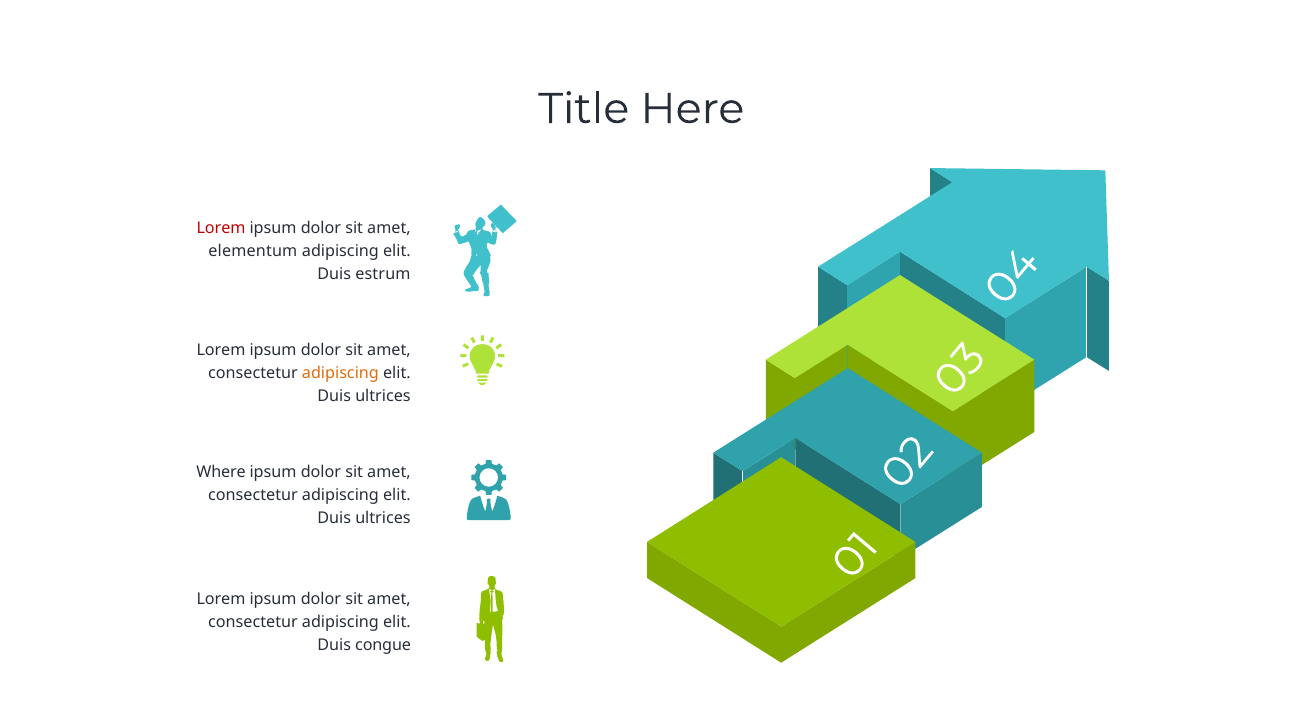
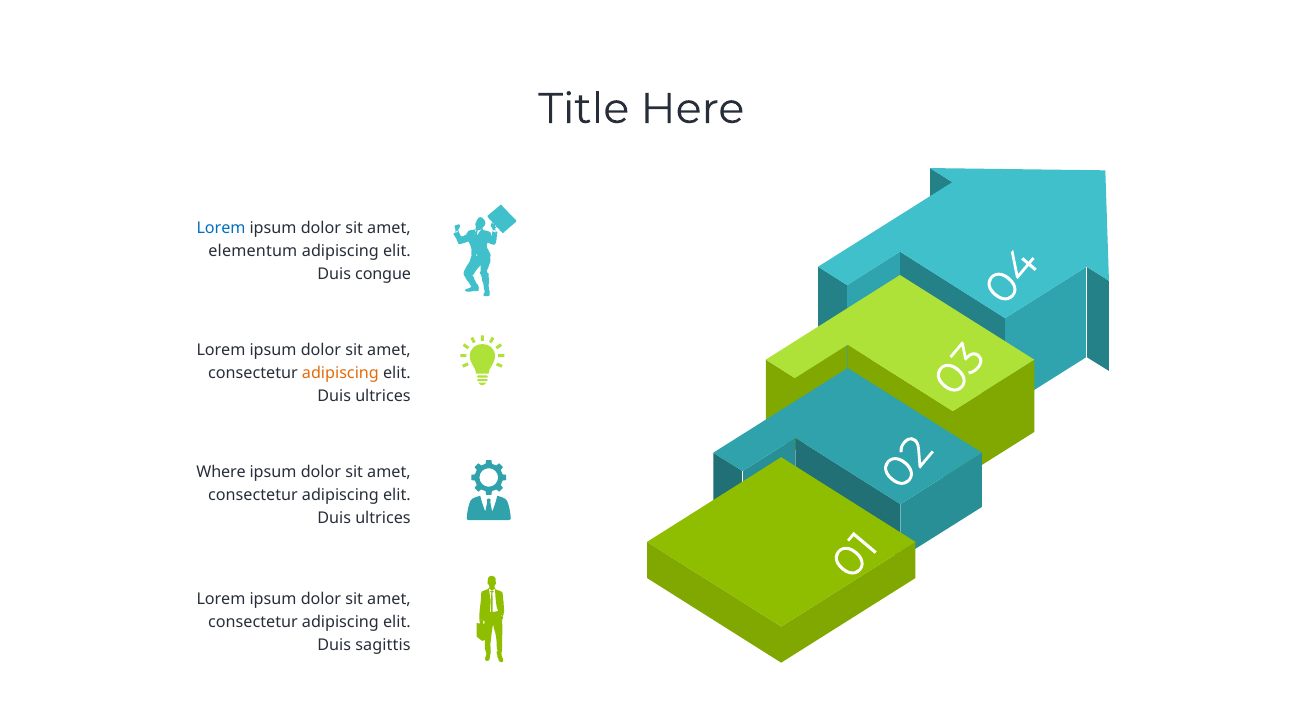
Lorem at (221, 229) colour: red -> blue
estrum: estrum -> congue
congue: congue -> sagittis
